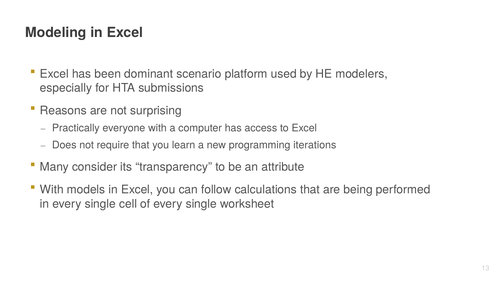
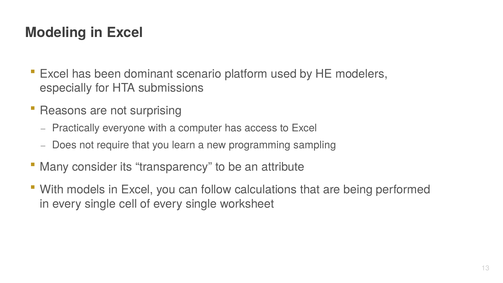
iterations: iterations -> sampling
